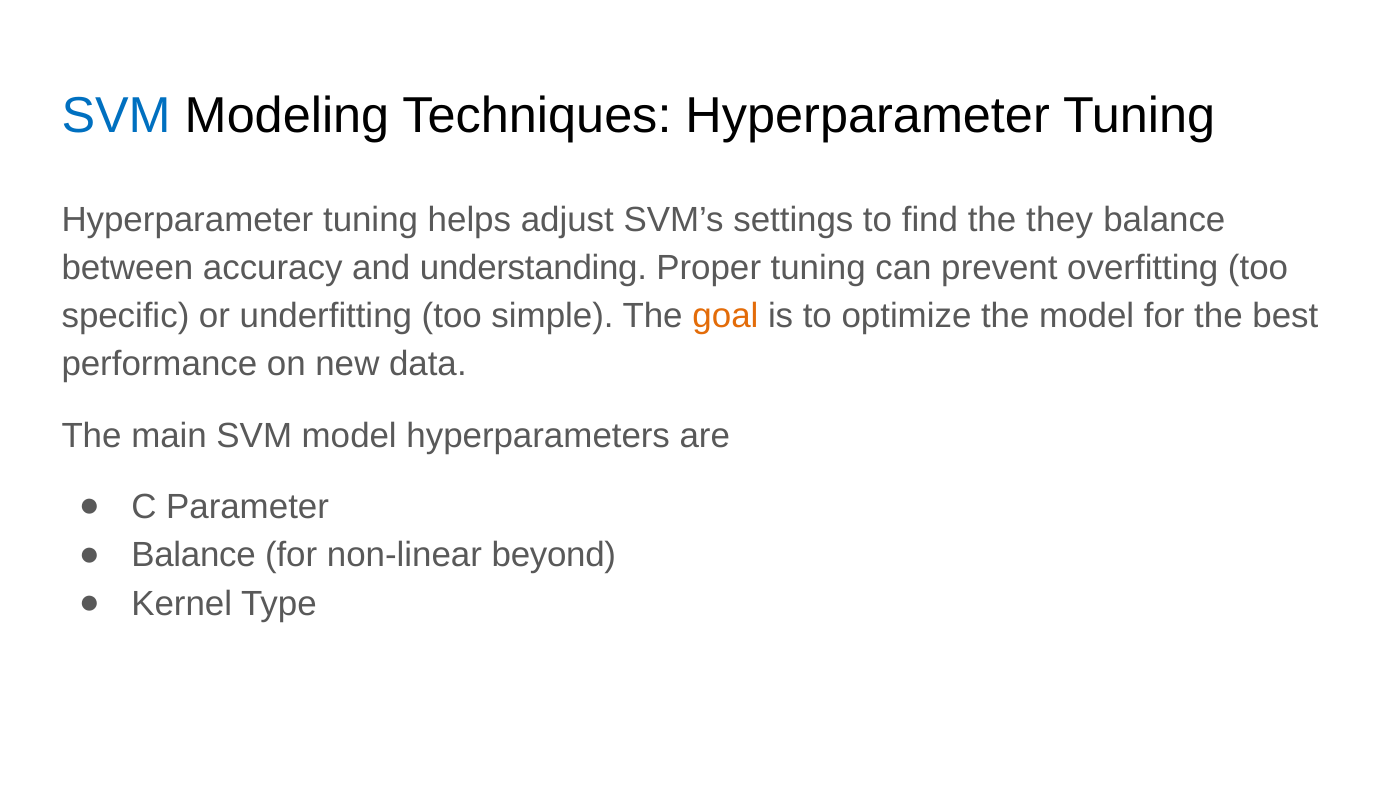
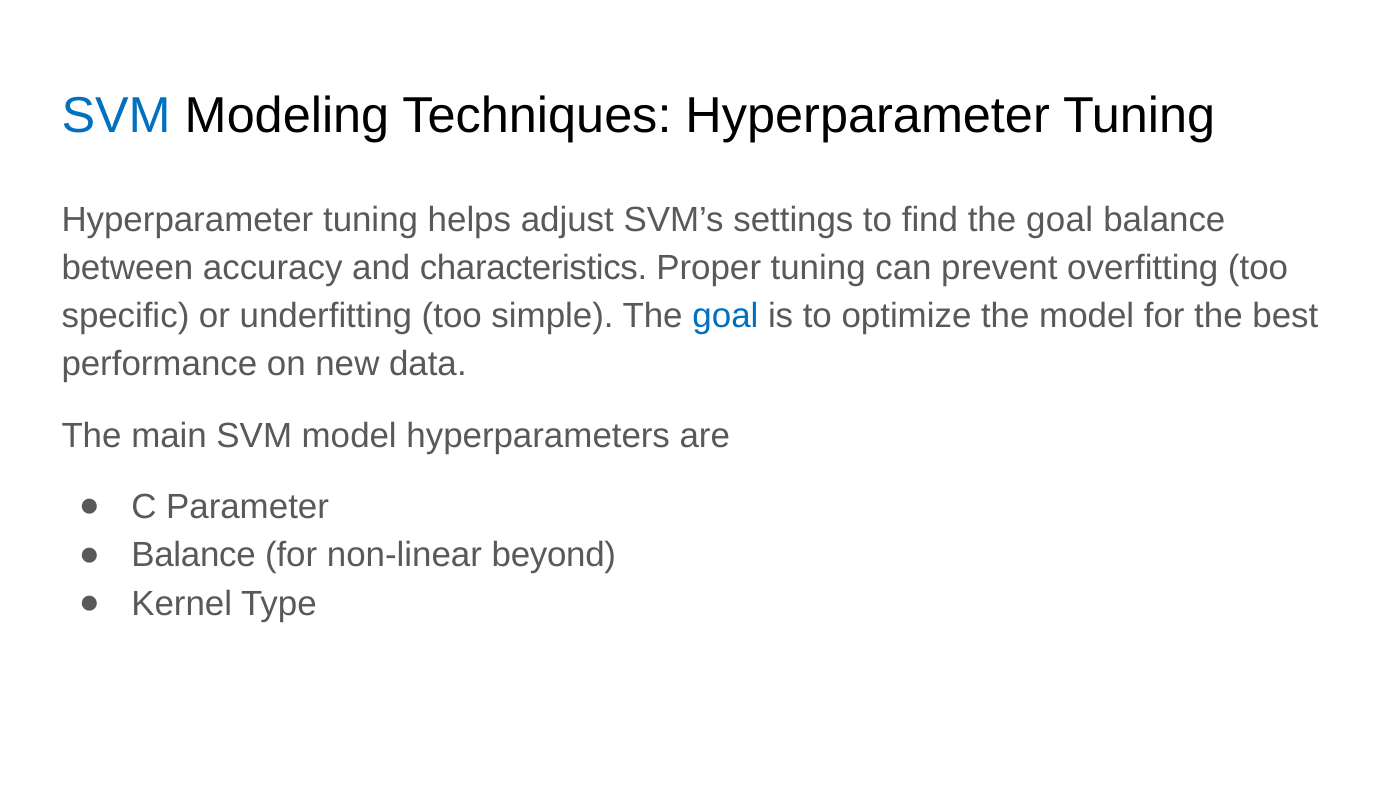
find the they: they -> goal
understanding: understanding -> characteristics
goal at (725, 316) colour: orange -> blue
